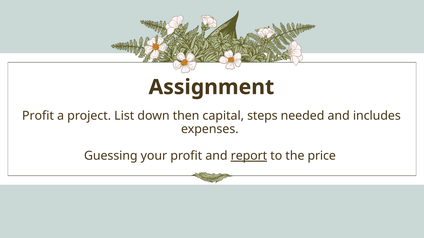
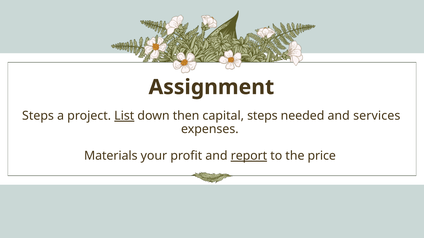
Profit at (38, 116): Profit -> Steps
List underline: none -> present
includes: includes -> services
Guessing: Guessing -> Materials
